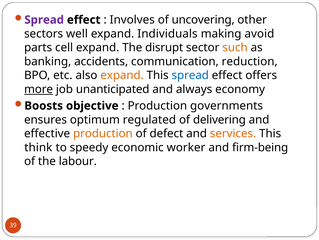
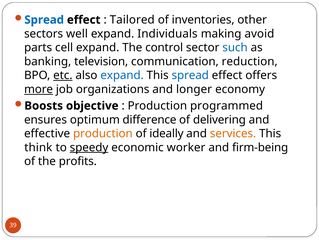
Spread at (44, 20) colour: purple -> blue
Involves: Involves -> Tailored
uncovering: uncovering -> inventories
disrupt: disrupt -> control
such colour: orange -> blue
accidents: accidents -> television
etc underline: none -> present
expand at (122, 75) colour: orange -> blue
unanticipated: unanticipated -> organizations
always: always -> longer
governments: governments -> programmed
regulated: regulated -> difference
defect: defect -> ideally
speedy underline: none -> present
labour: labour -> profits
